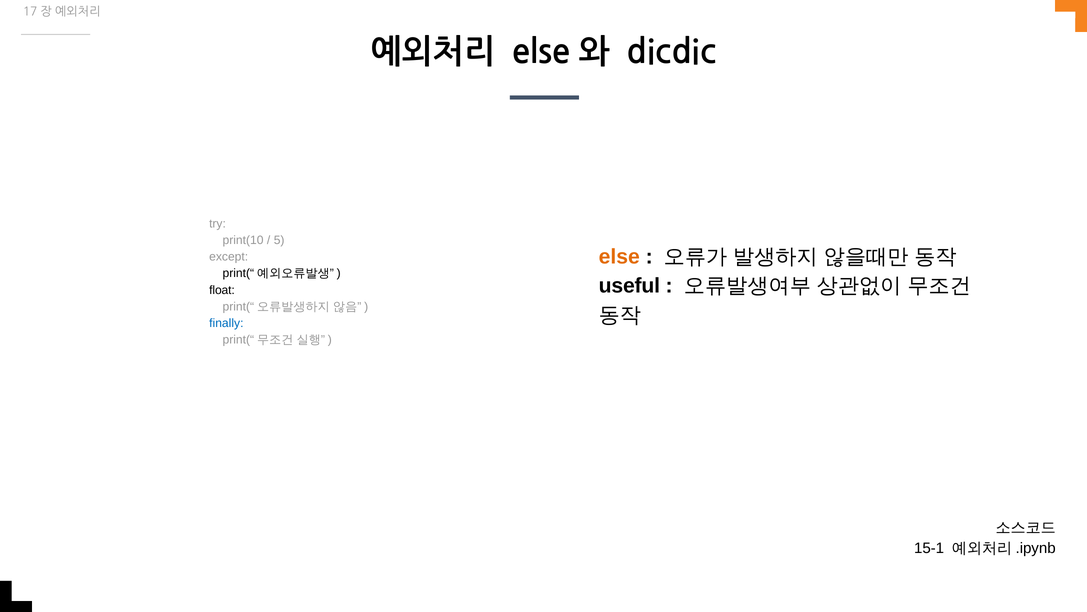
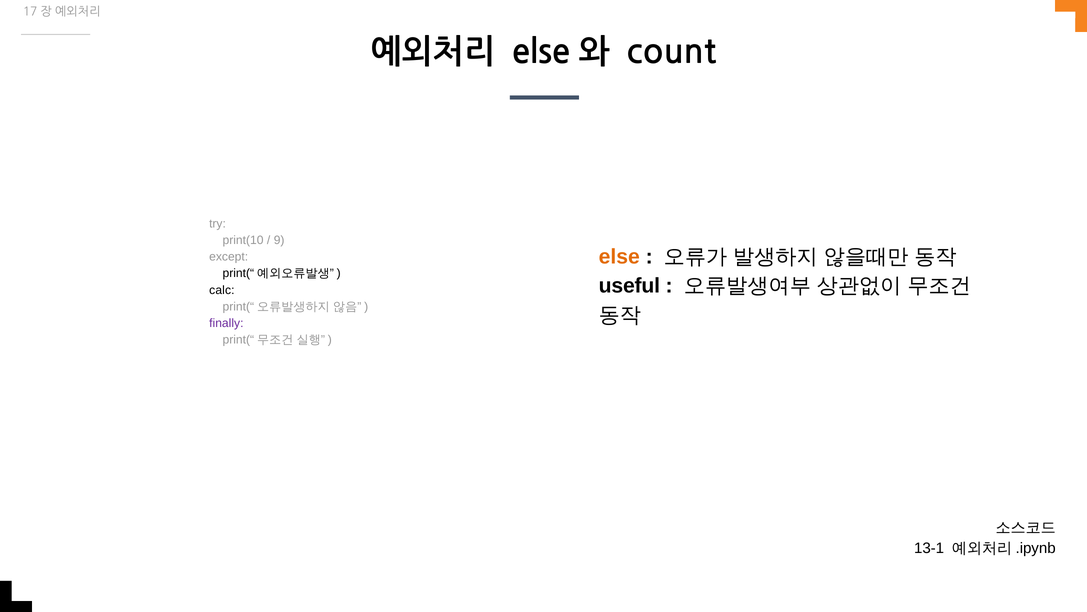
dicdic: dicdic -> count
5: 5 -> 9
float: float -> calc
finally colour: blue -> purple
15-1: 15-1 -> 13-1
